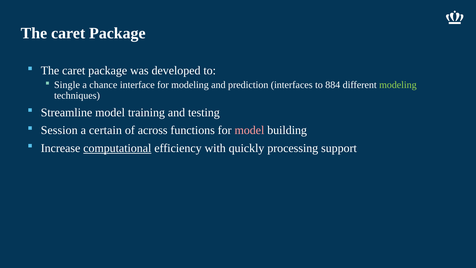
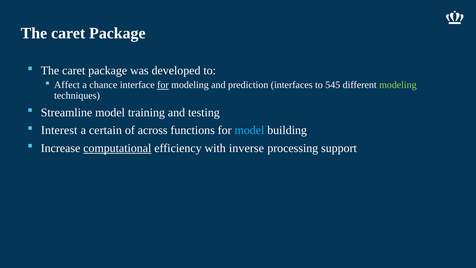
Single: Single -> Affect
for at (163, 85) underline: none -> present
884: 884 -> 545
Session: Session -> Interest
model at (249, 130) colour: pink -> light blue
quickly: quickly -> inverse
